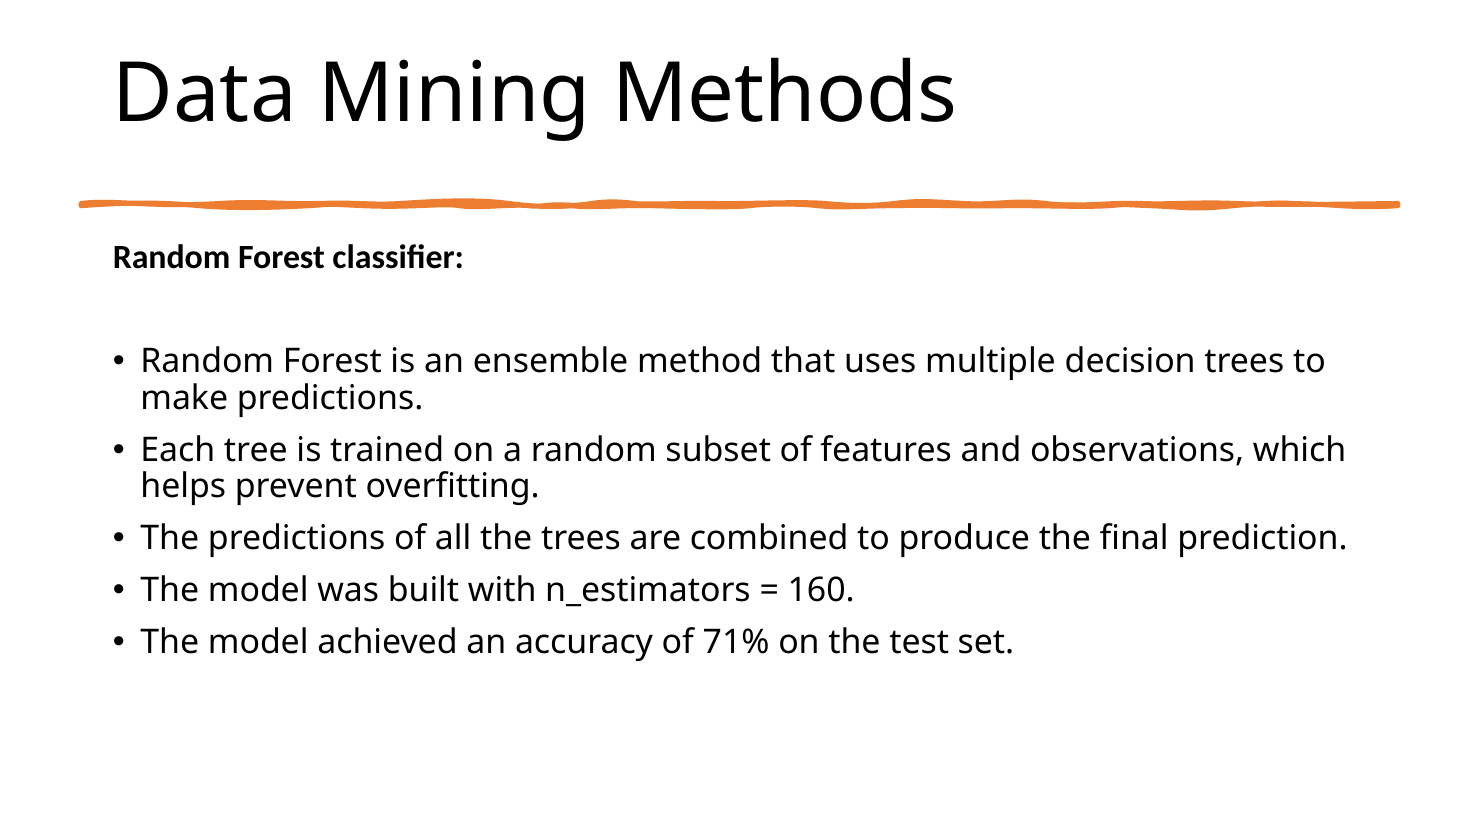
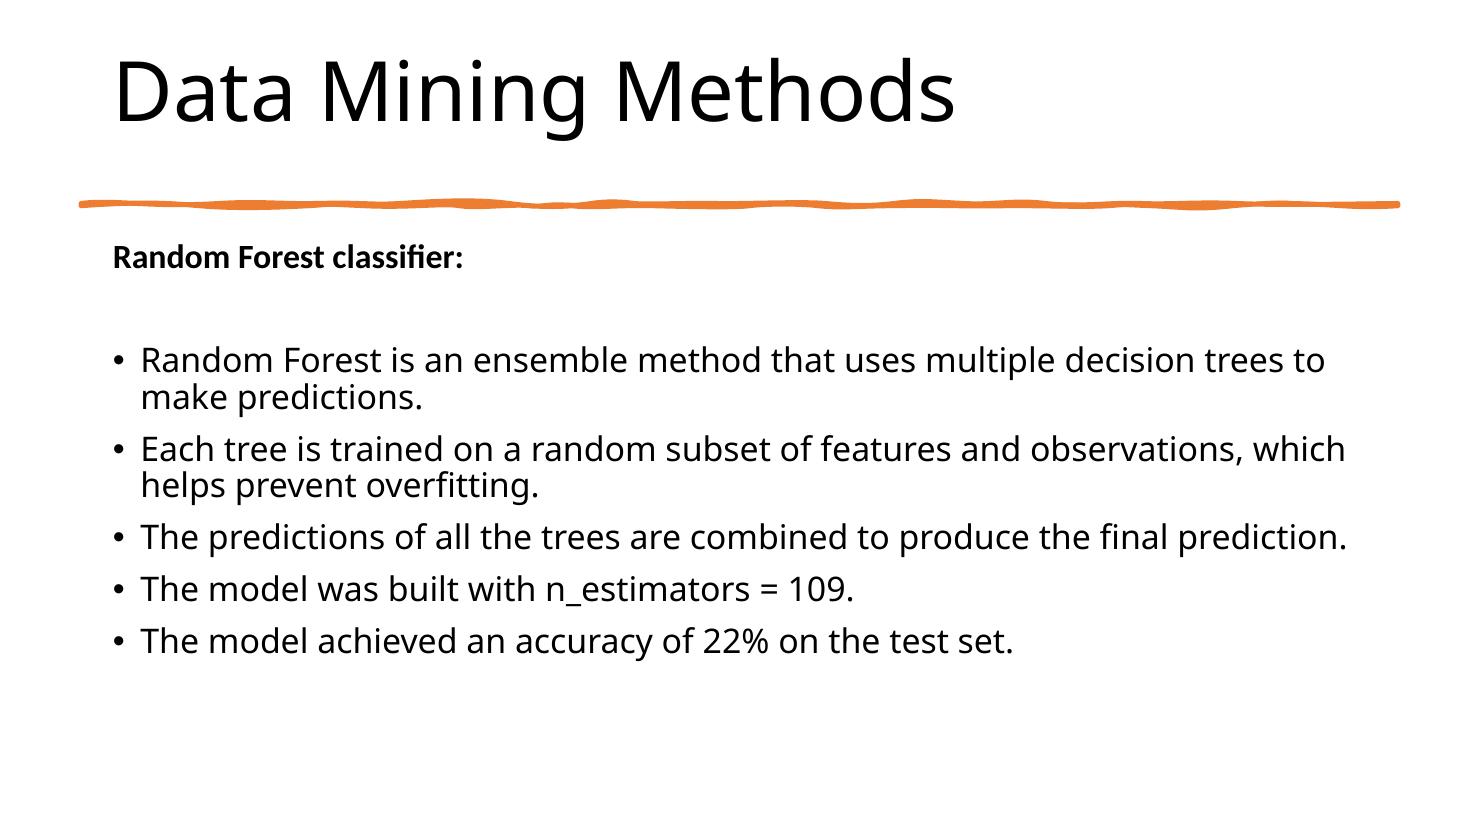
160: 160 -> 109
71%: 71% -> 22%
